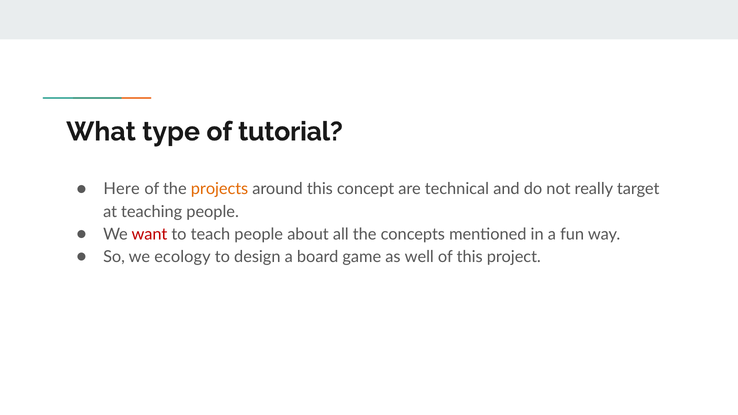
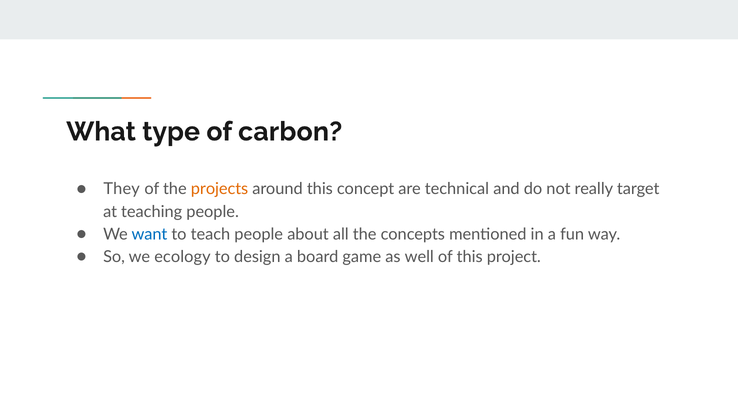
tutorial: tutorial -> carbon
Here: Here -> They
want colour: red -> blue
